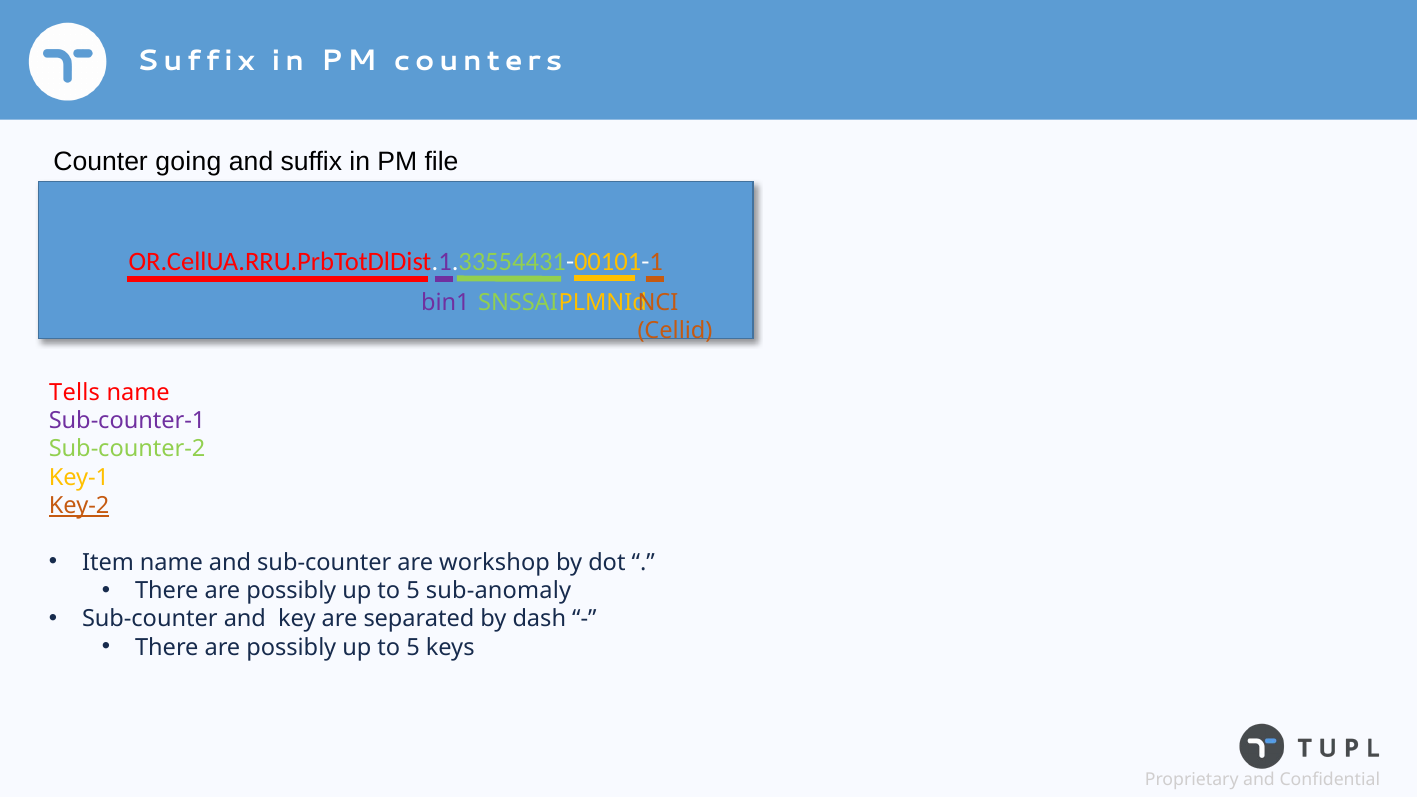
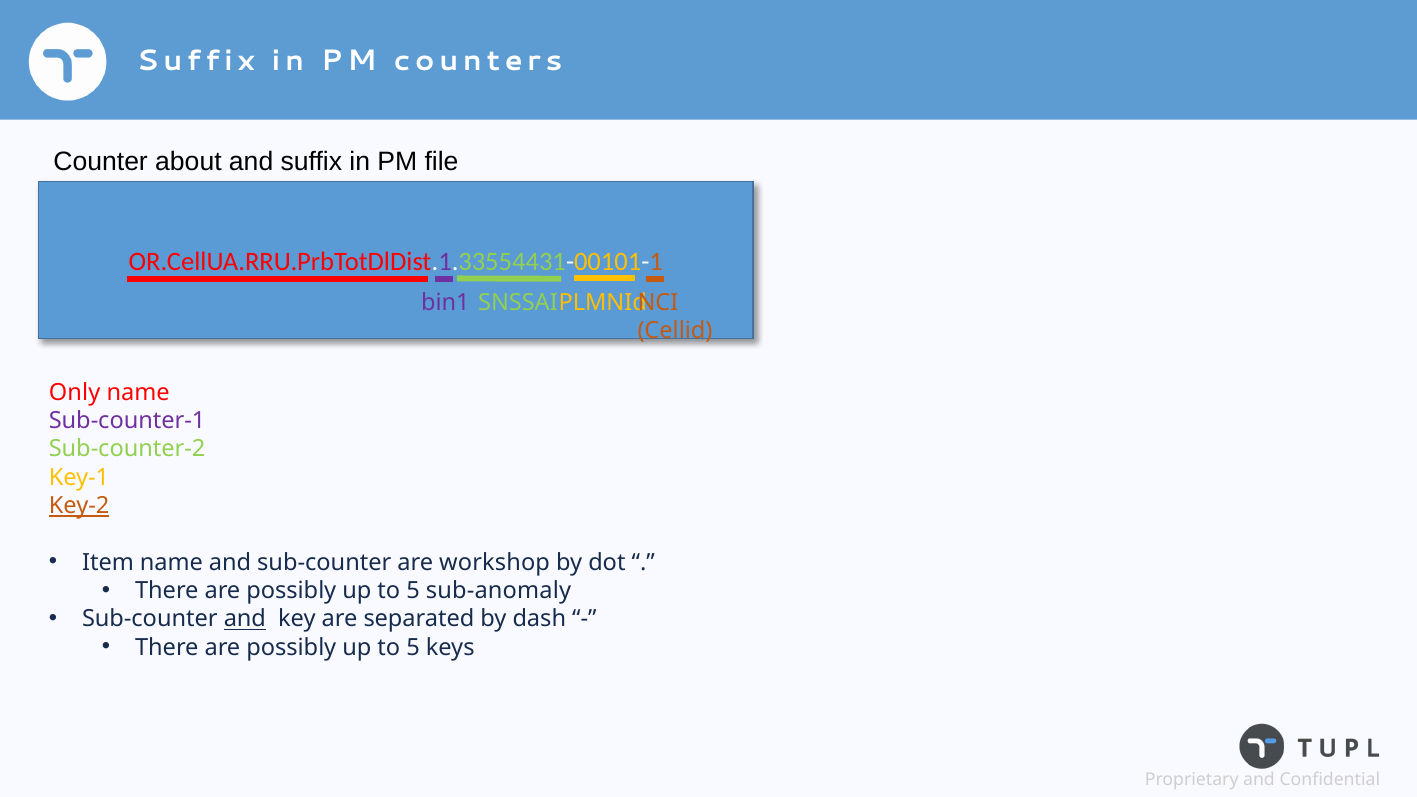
going: going -> about
Tells: Tells -> Only
and at (245, 619) underline: none -> present
